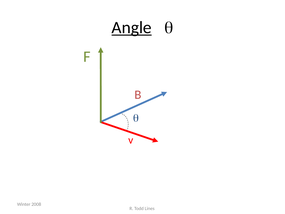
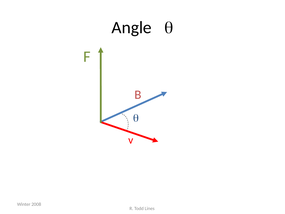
Angle underline: present -> none
